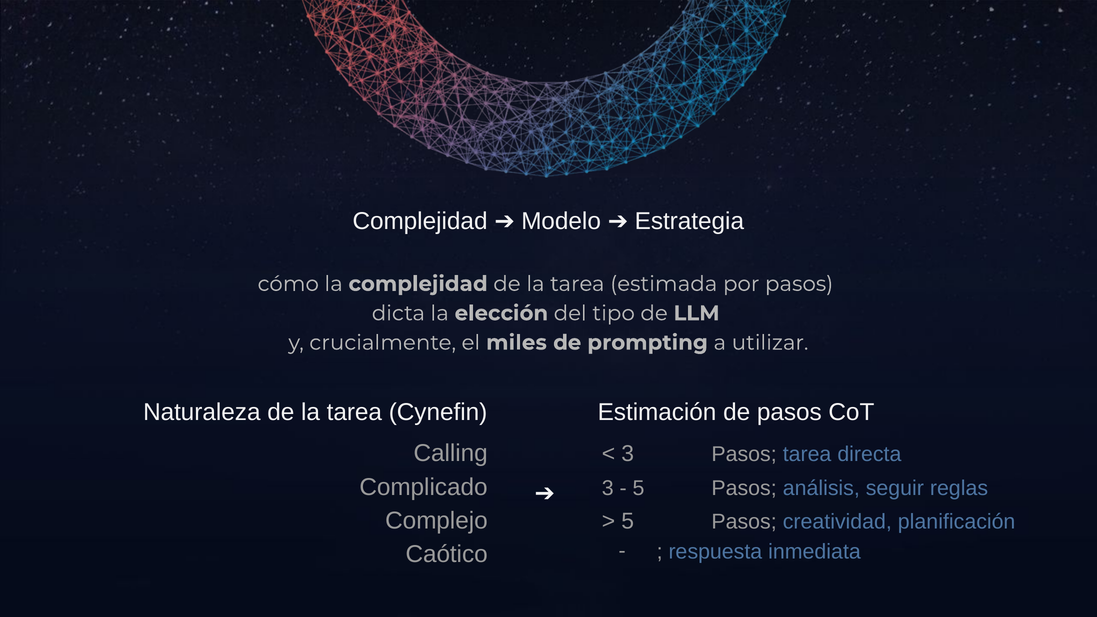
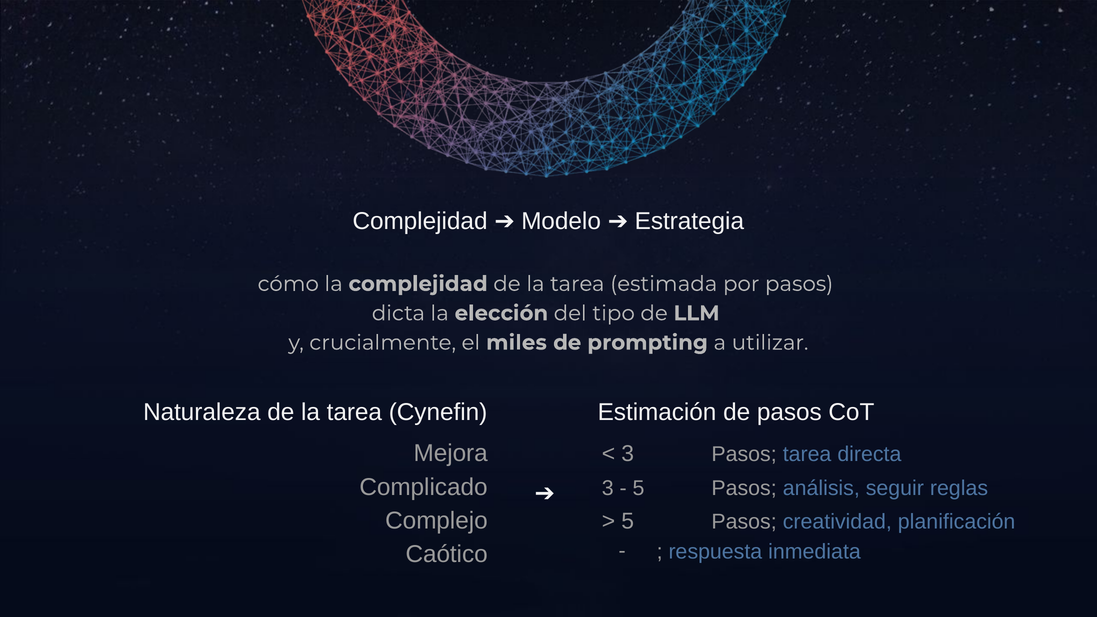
Calling: Calling -> Mejora
